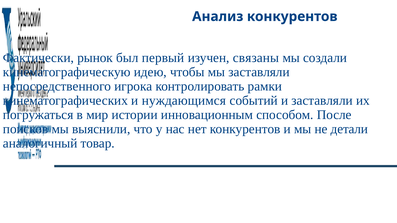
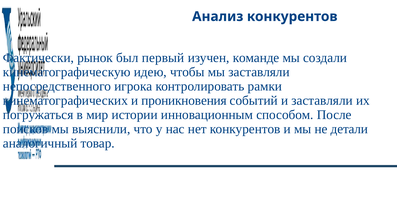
связаны: связаны -> команде
нуждающимся: нуждающимся -> проникновения
